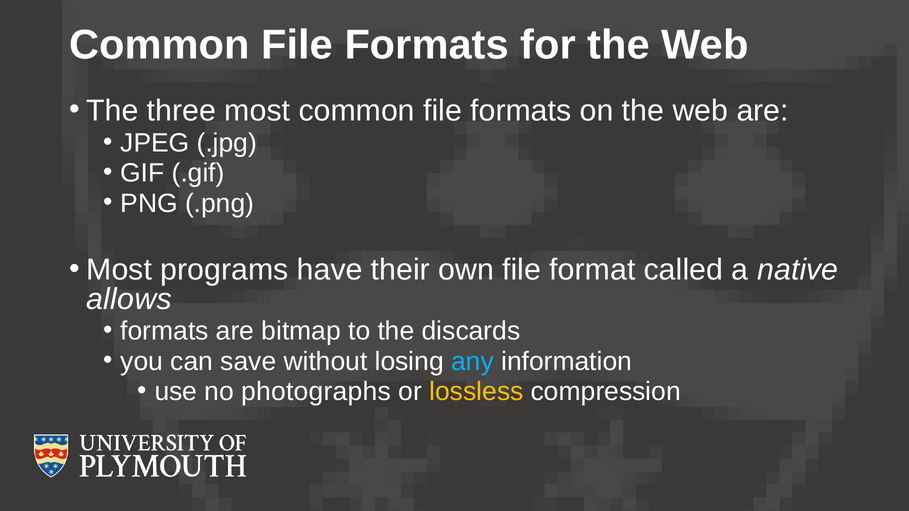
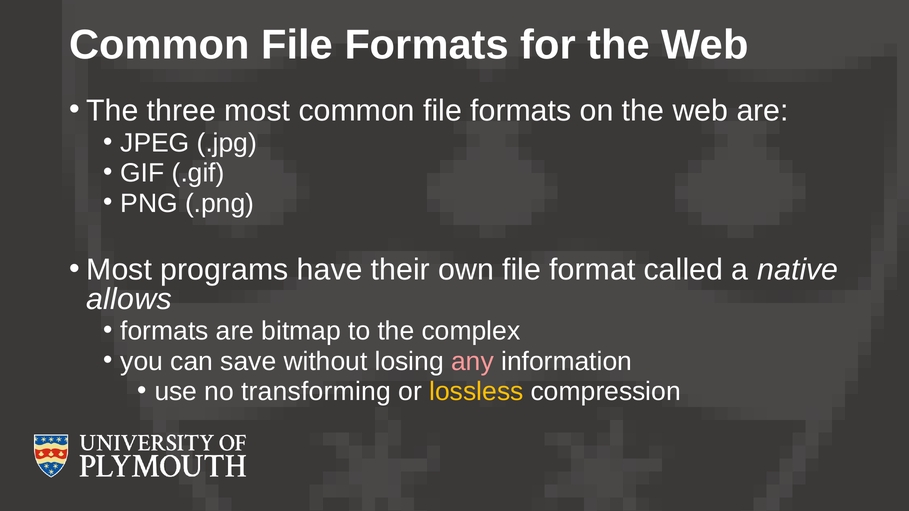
discards: discards -> complex
any colour: light blue -> pink
photographs: photographs -> transforming
